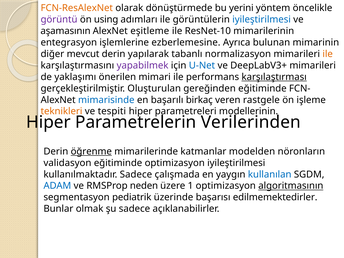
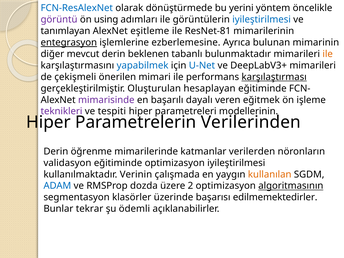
FCN-ResAlexNet colour: orange -> blue
aşamasının: aşamasının -> tanımlayan
ResNet-10: ResNet-10 -> ResNet-81
entegrasyon underline: none -> present
yapılarak: yapılarak -> beklenen
normalizasyon: normalizasyon -> bulunmaktadır
yapabilmek colour: purple -> blue
yaklaşımı: yaklaşımı -> çekişmeli
gereğinden: gereğinden -> hesaplayan
mimarisinde colour: blue -> purple
birkaç: birkaç -> dayalı
rastgele: rastgele -> eğitmek
teknikleri colour: orange -> purple
öğrenme underline: present -> none
modelden: modelden -> verilerden
kullanılmaktadır Sadece: Sadece -> Verinin
kullanılan colour: blue -> orange
neden: neden -> dozda
1: 1 -> 2
pediatrik: pediatrik -> klasörler
olmak: olmak -> tekrar
şu sadece: sadece -> ödemli
